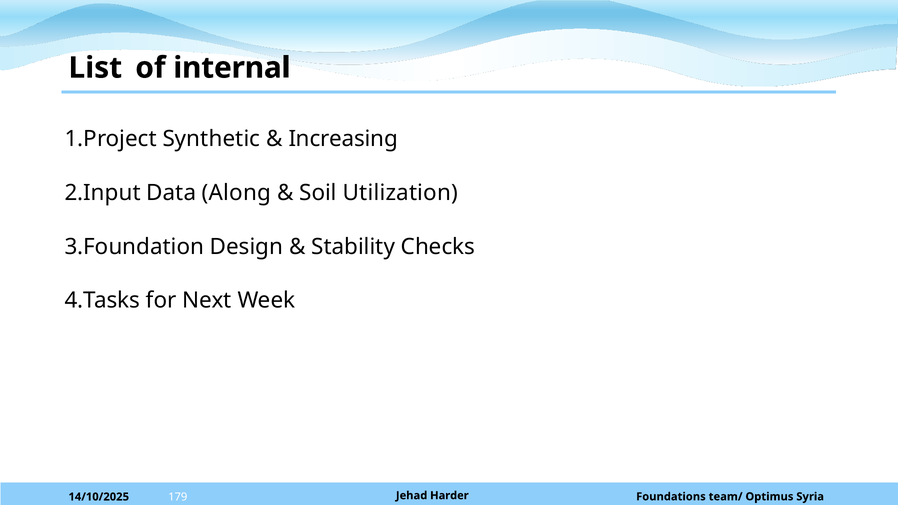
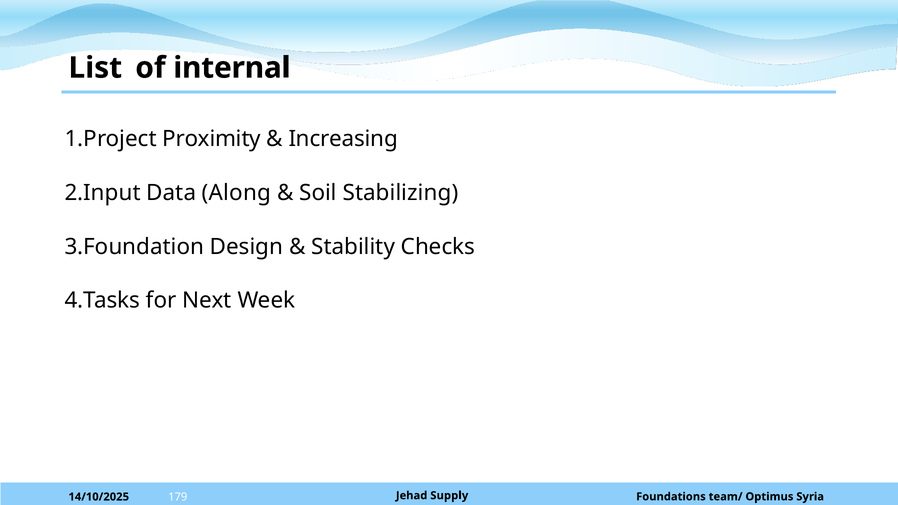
Synthetic: Synthetic -> Proximity
Utilization: Utilization -> Stabilizing
Harder: Harder -> Supply
